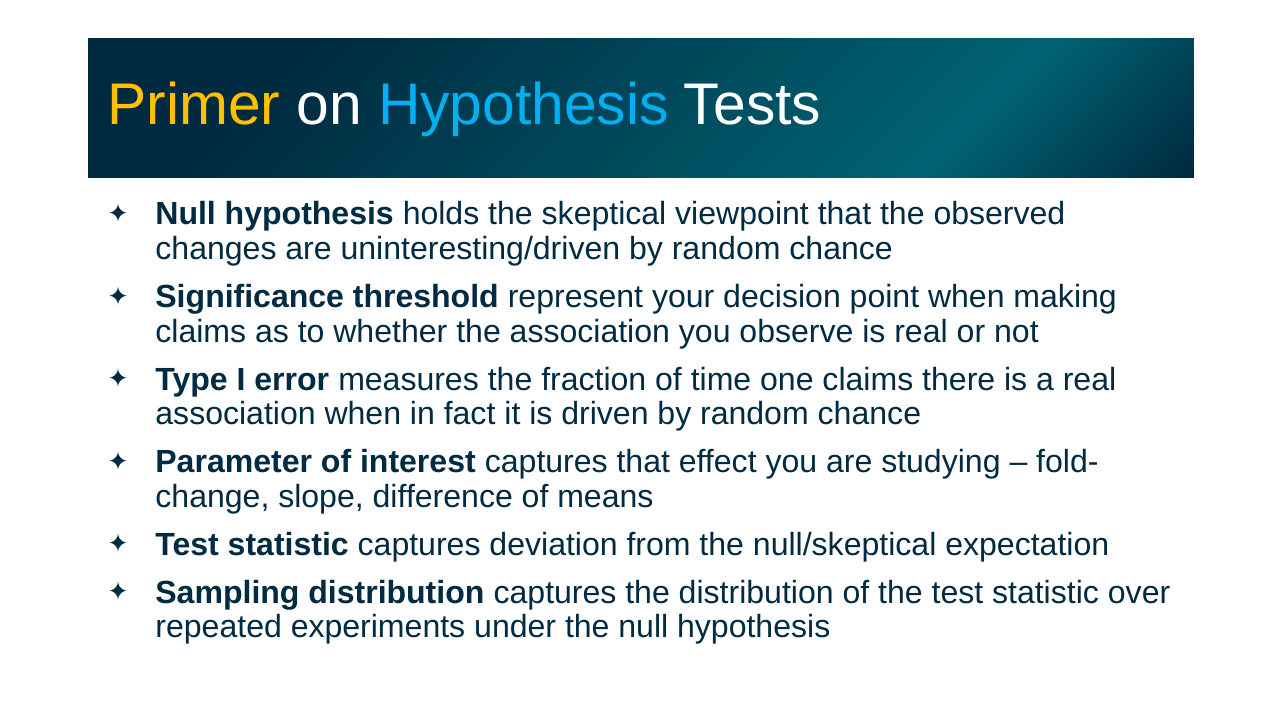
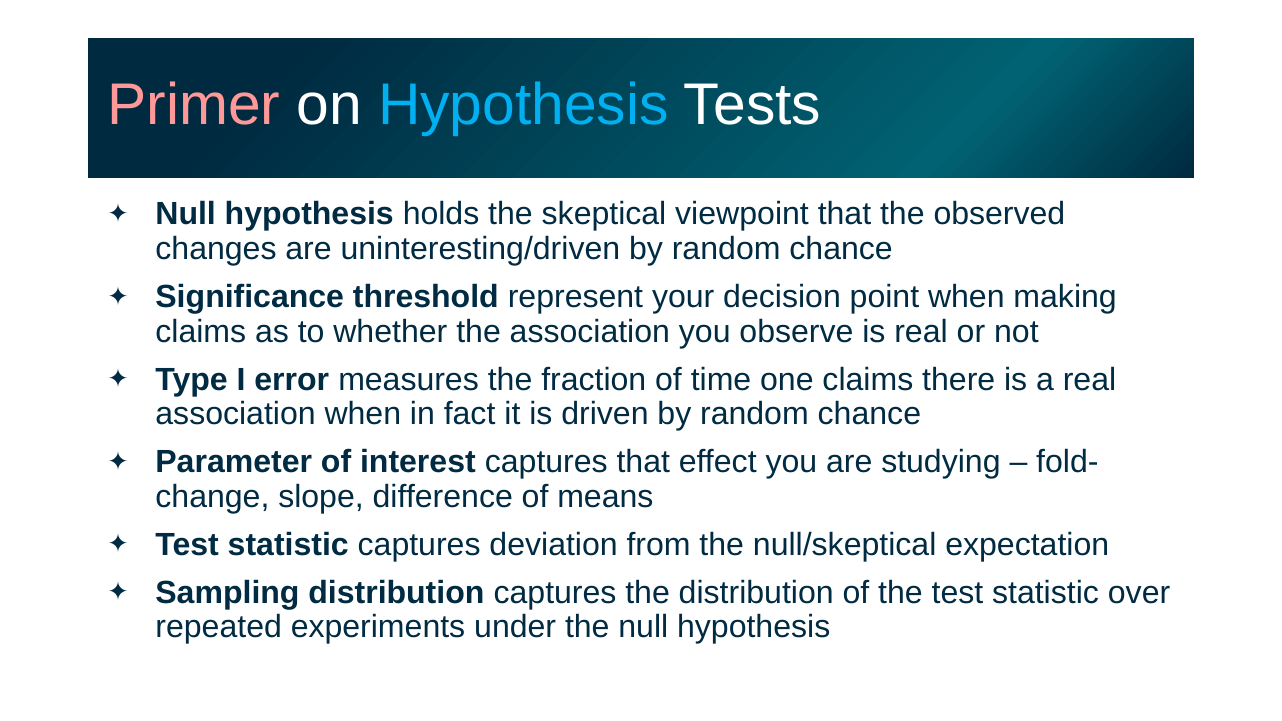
Primer colour: yellow -> pink
